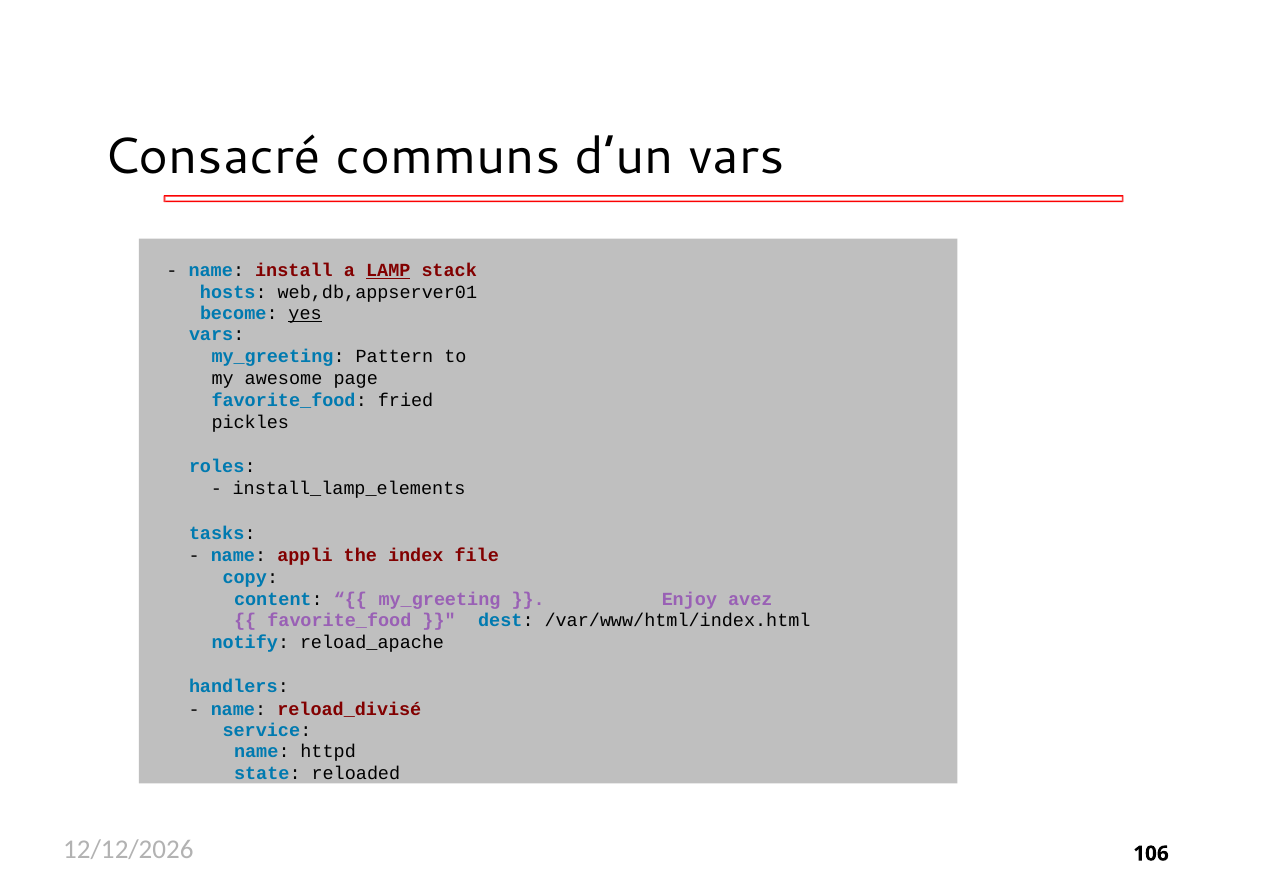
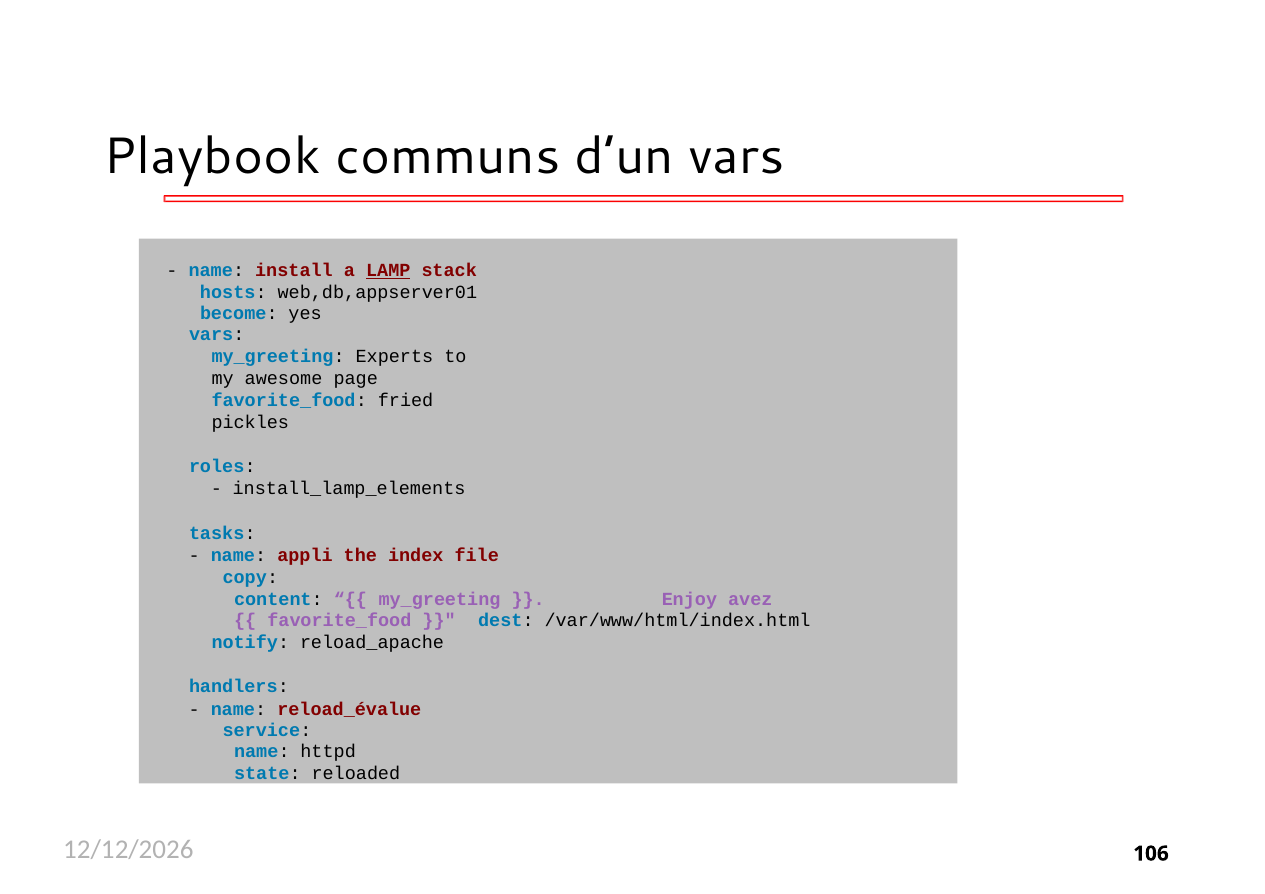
Consacré: Consacré -> Playbook
yes underline: present -> none
Pattern: Pattern -> Experts
reload_divisé: reload_divisé -> reload_évalue
